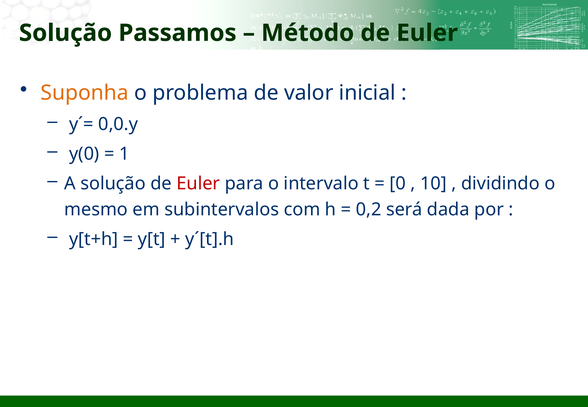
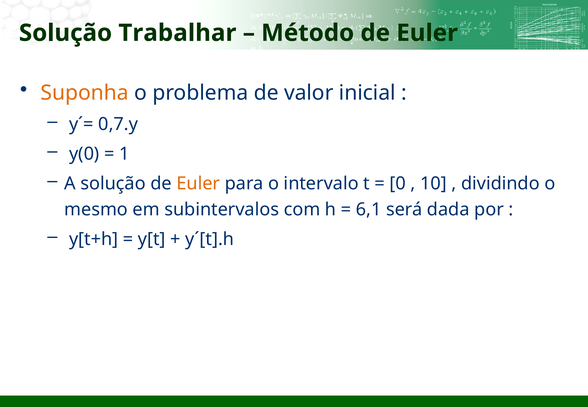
Passamos: Passamos -> Trabalhar
0,0.y: 0,0.y -> 0,7.y
Euler at (198, 184) colour: red -> orange
0,2: 0,2 -> 6,1
